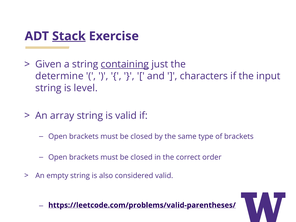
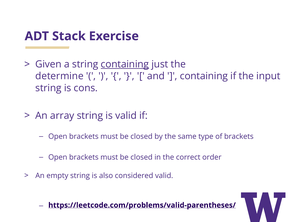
Stack underline: present -> none
characters at (204, 76): characters -> containing
level: level -> cons
